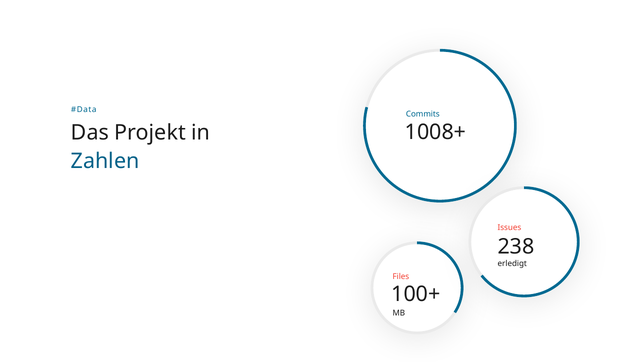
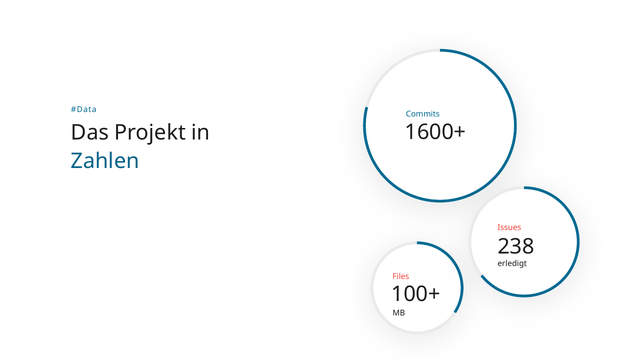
1008+: 1008+ -> 1600+
